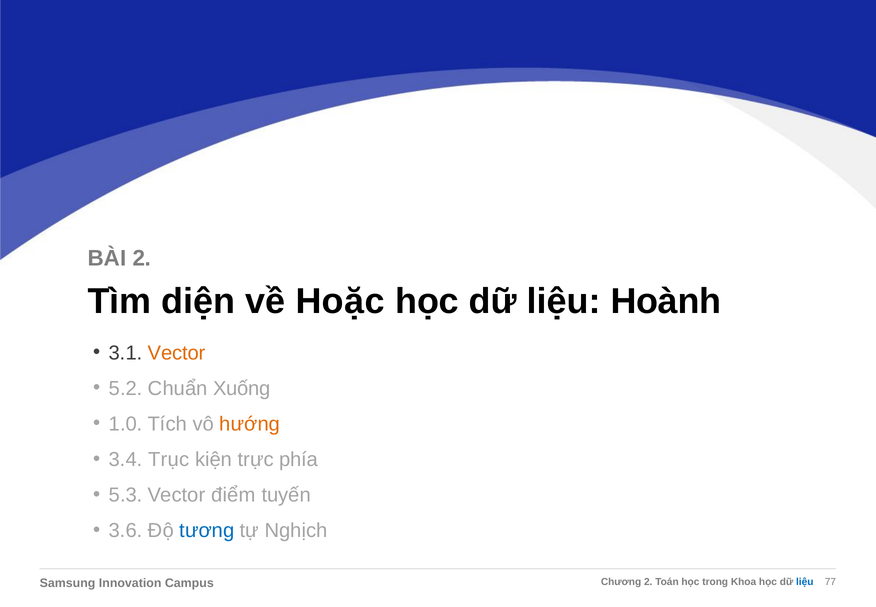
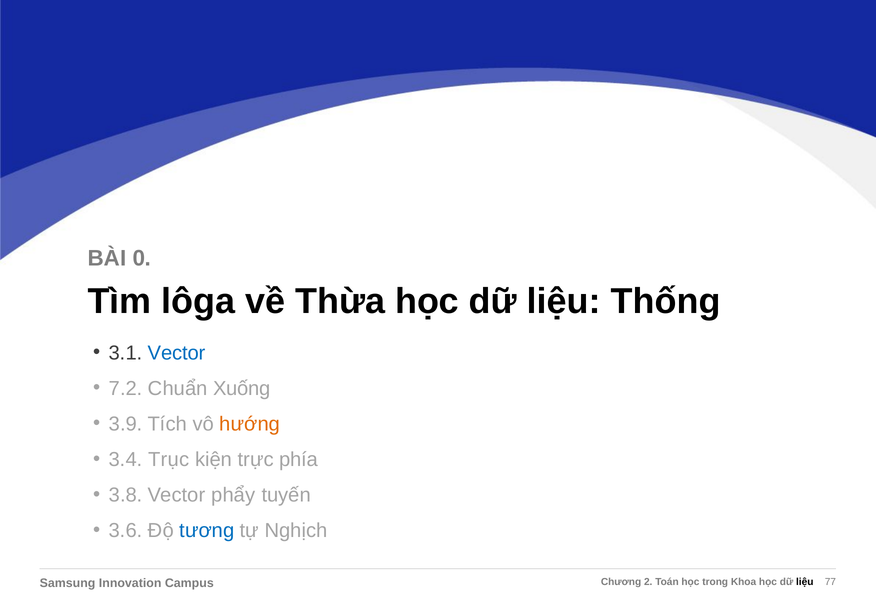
BÀI 2: 2 -> 0
diện: diện -> lôga
Hoặc: Hoặc -> Thừa
Hoành: Hoành -> Thống
Vector at (177, 353) colour: orange -> blue
5.2: 5.2 -> 7.2
1.0: 1.0 -> 3.9
5.3: 5.3 -> 3.8
điểm: điểm -> phẩy
liệu at (805, 582) colour: blue -> black
